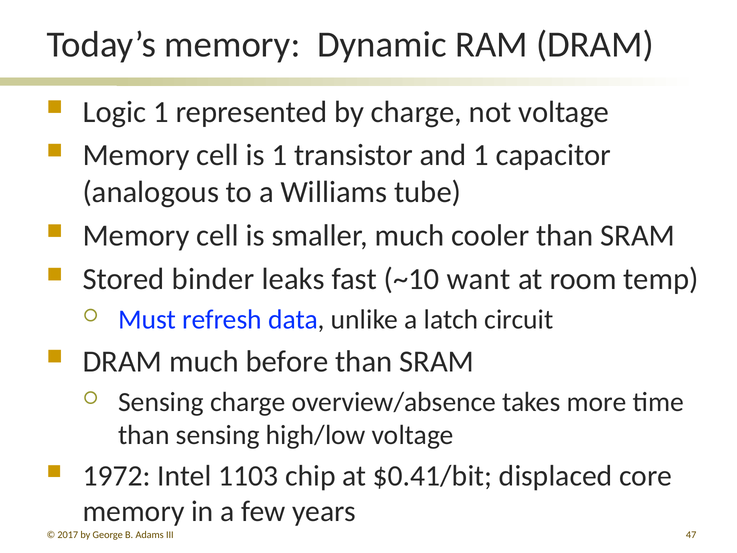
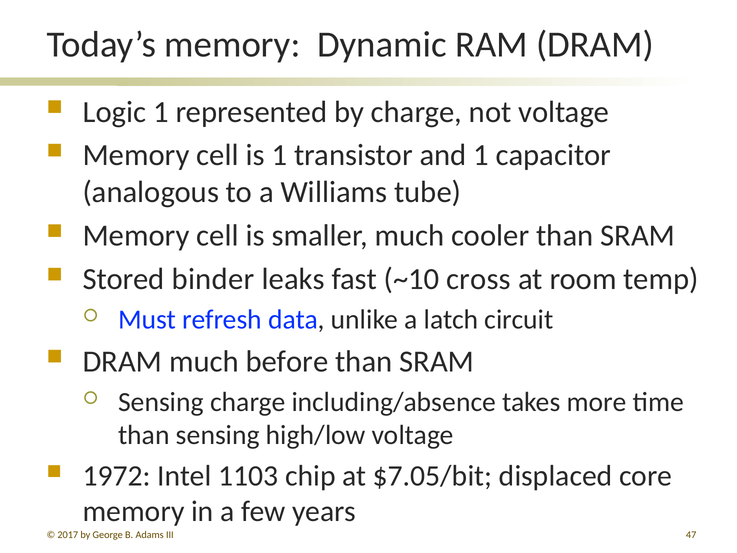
want: want -> cross
overview/absence: overview/absence -> including/absence
$0.41/bit: $0.41/bit -> $7.05/bit
